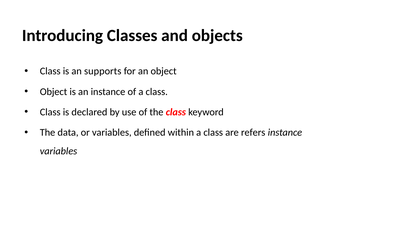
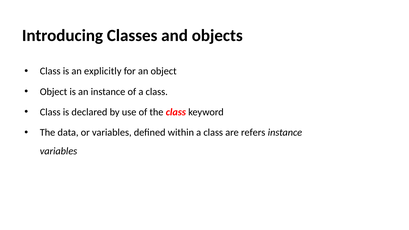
supports: supports -> explicitly
